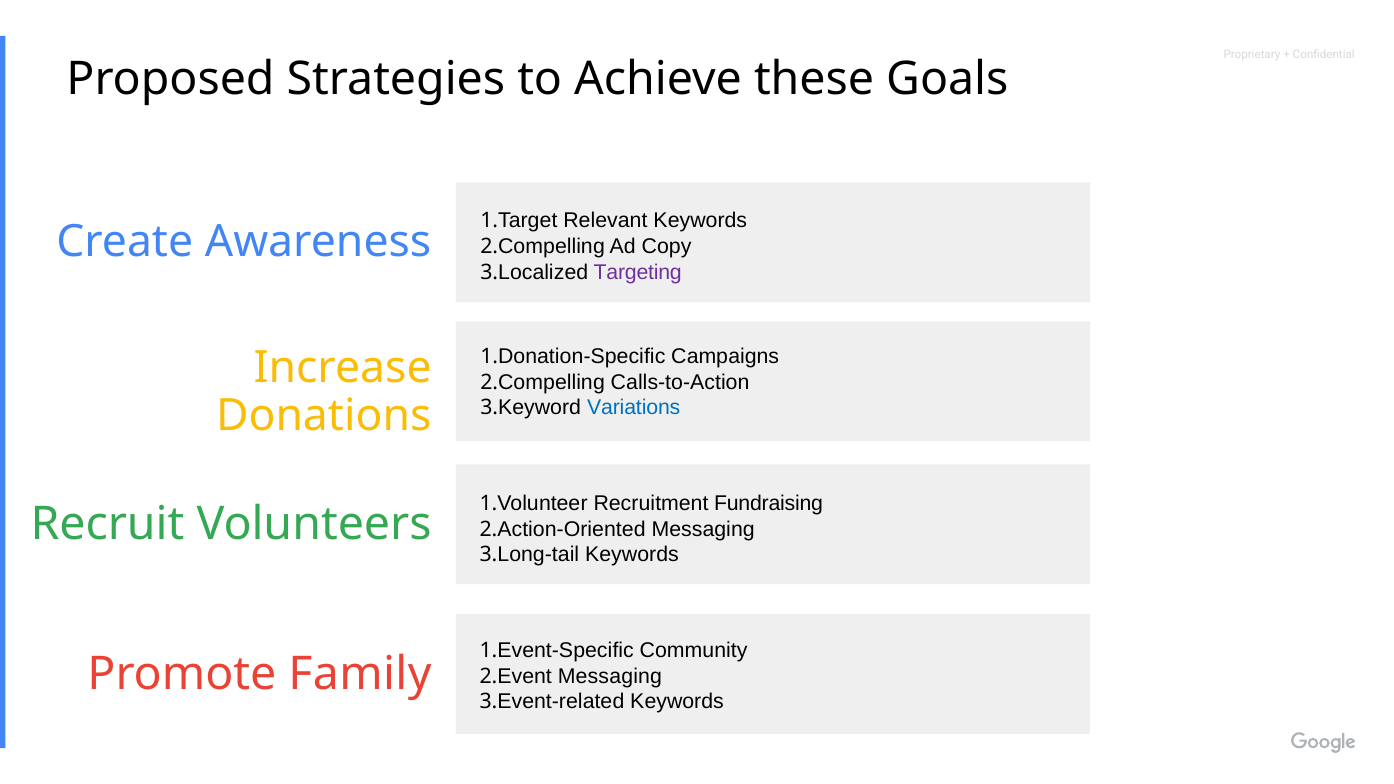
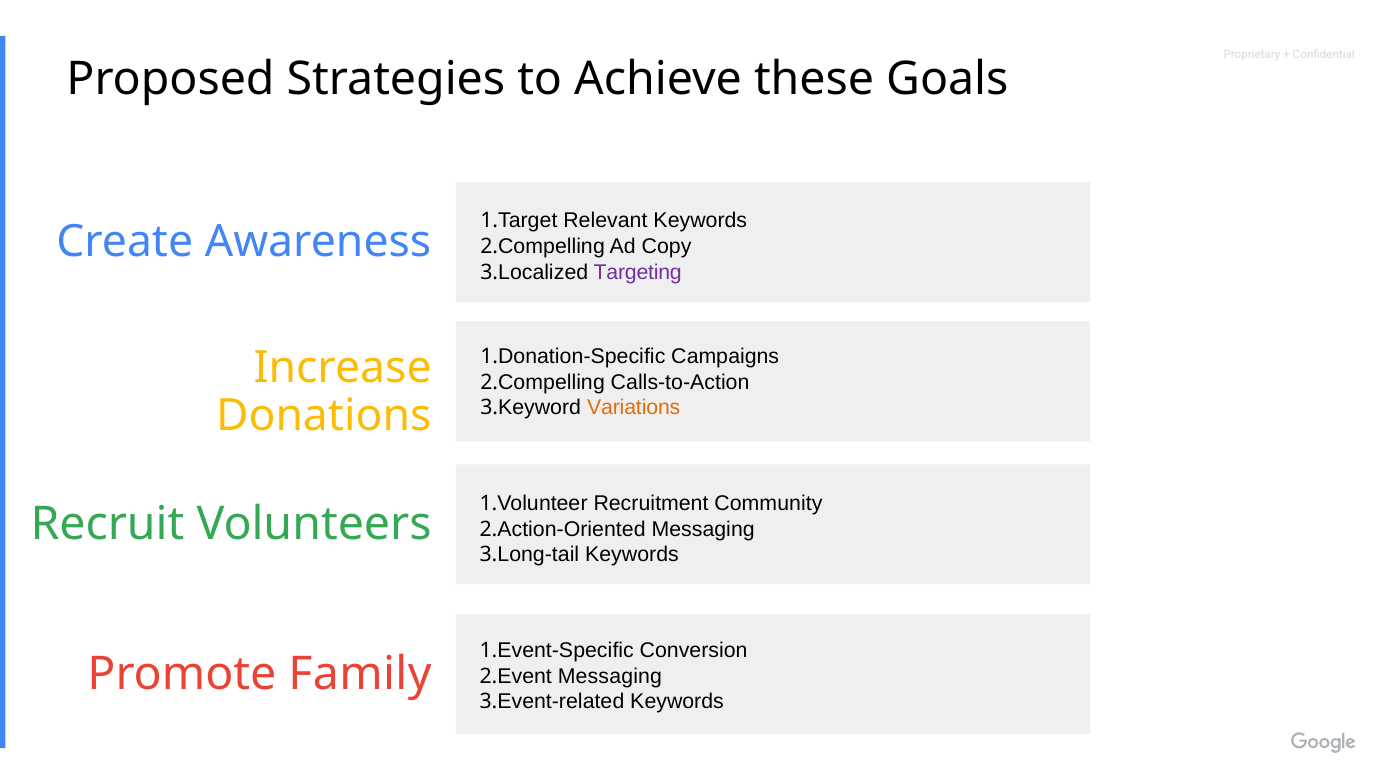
Variations colour: blue -> orange
Fundraising: Fundraising -> Community
Community: Community -> Conversion
